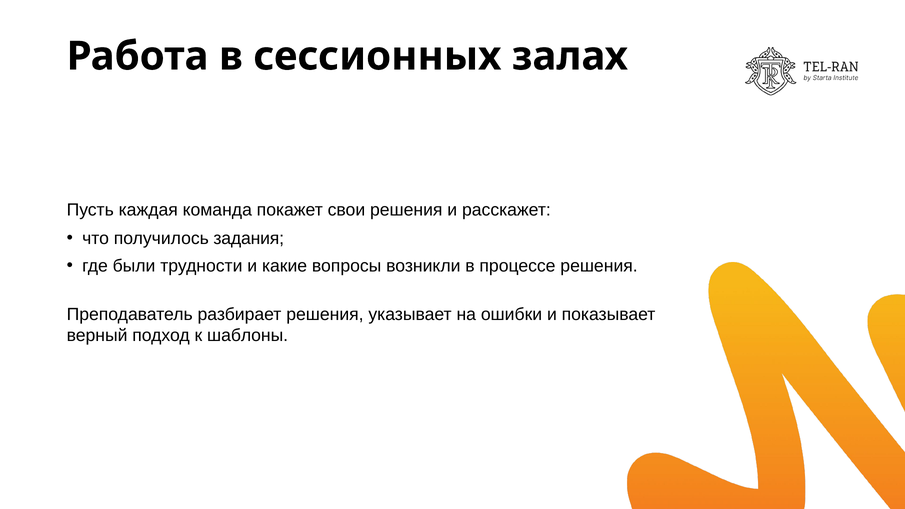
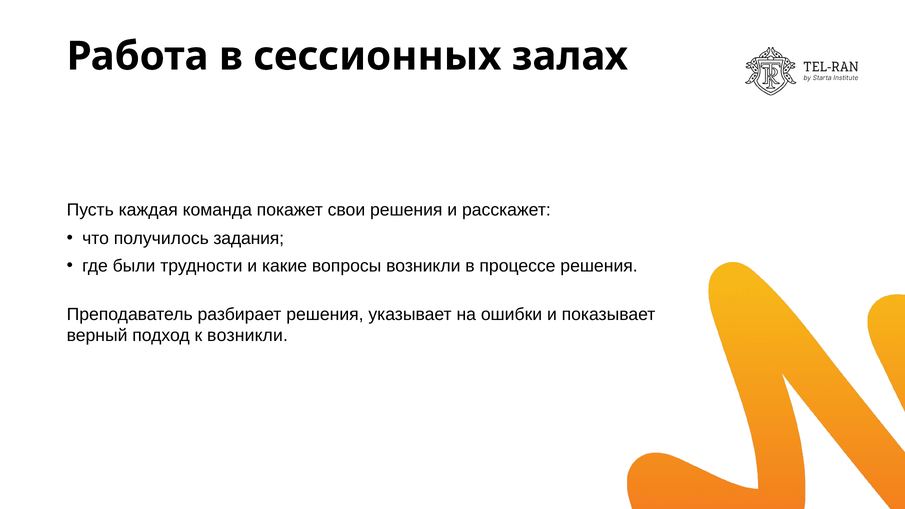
к шаблоны: шаблоны -> возникли
